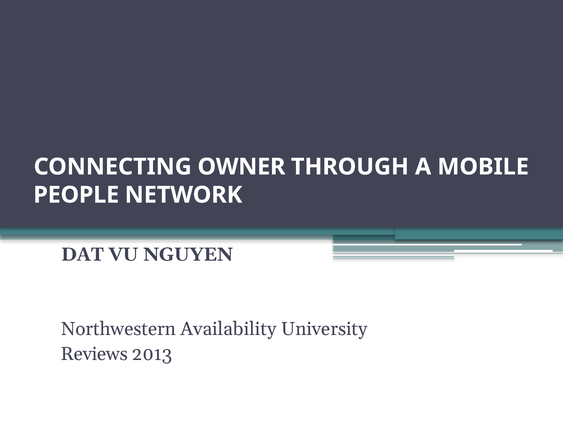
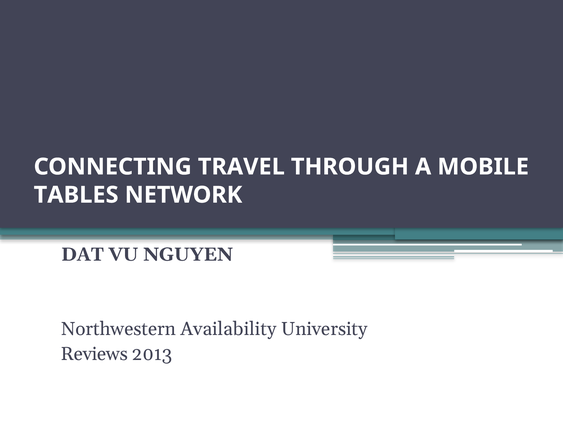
OWNER: OWNER -> TRAVEL
PEOPLE: PEOPLE -> TABLES
